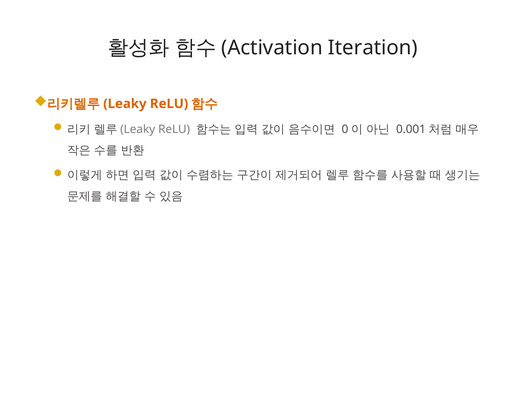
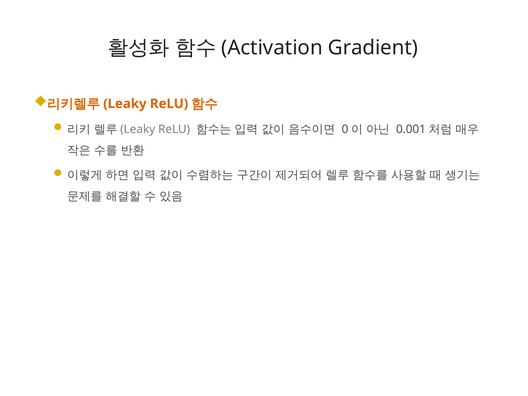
Iteration: Iteration -> Gradient
